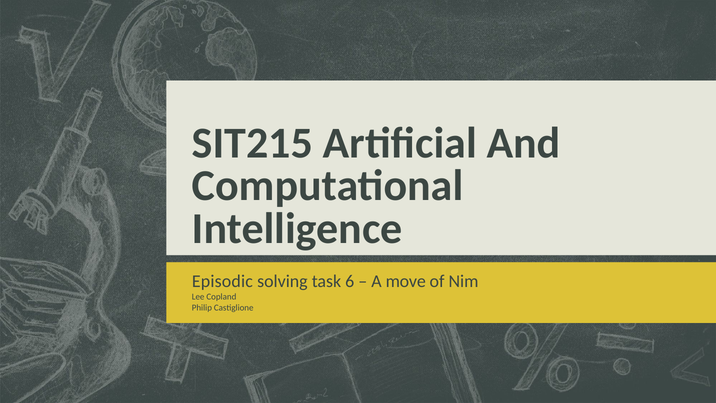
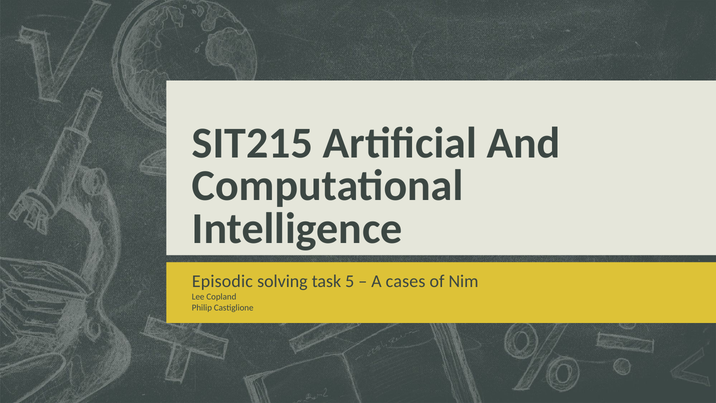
6: 6 -> 5
move: move -> cases
